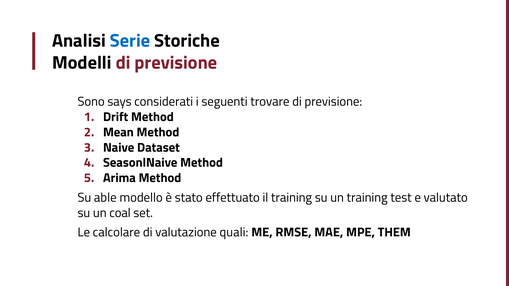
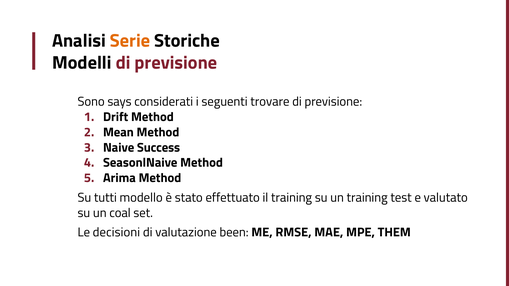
Serie colour: blue -> orange
Dataset: Dataset -> Success
able: able -> tutti
calcolare: calcolare -> decisioni
quali: quali -> been
